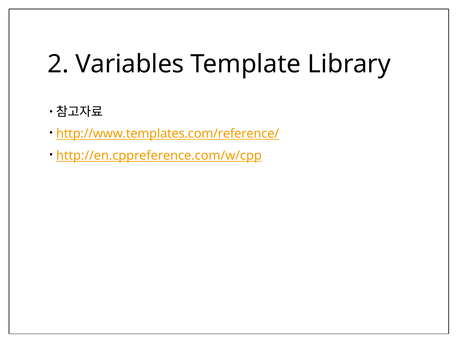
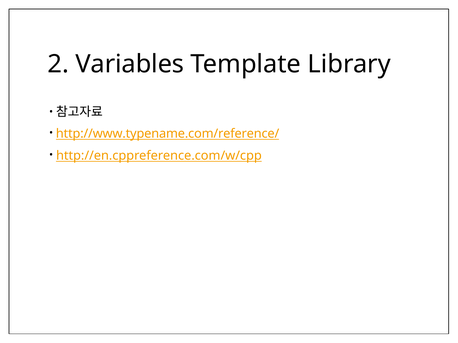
http://www.templates.com/reference/: http://www.templates.com/reference/ -> http://www.typename.com/reference/
